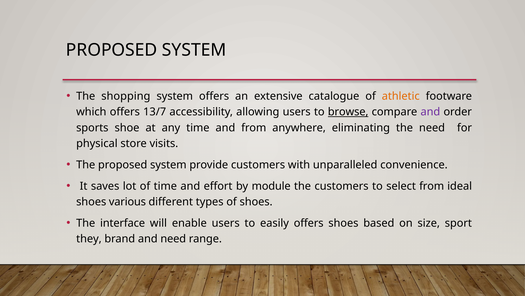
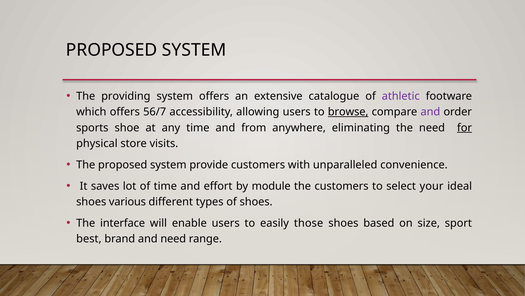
shopping: shopping -> providing
athletic colour: orange -> purple
13/7: 13/7 -> 56/7
for underline: none -> present
select from: from -> your
easily offers: offers -> those
they: they -> best
